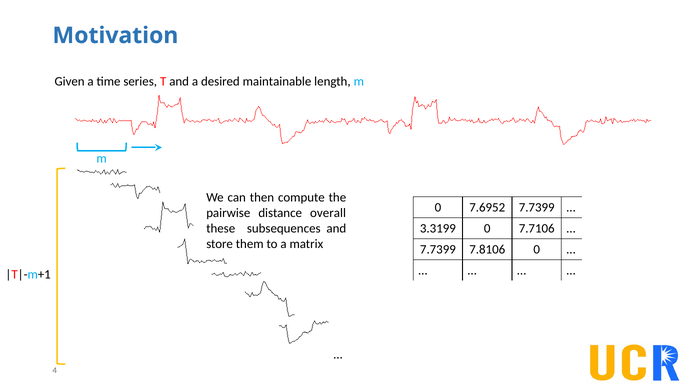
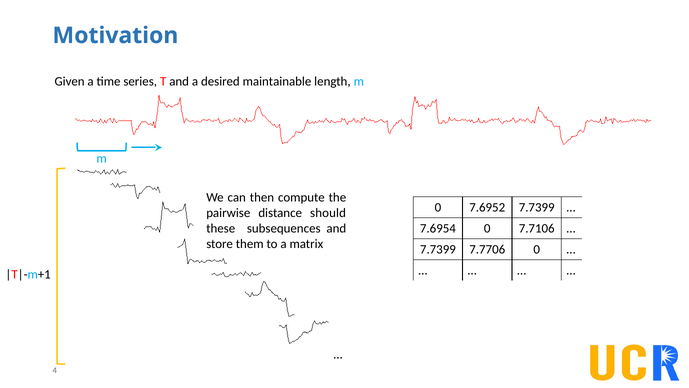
overall: overall -> should
3.3199: 3.3199 -> 7.6954
7.8106: 7.8106 -> 7.7706
